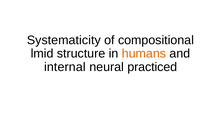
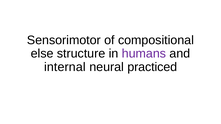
Systematicity: Systematicity -> Sensorimotor
lmid: lmid -> else
humans colour: orange -> purple
